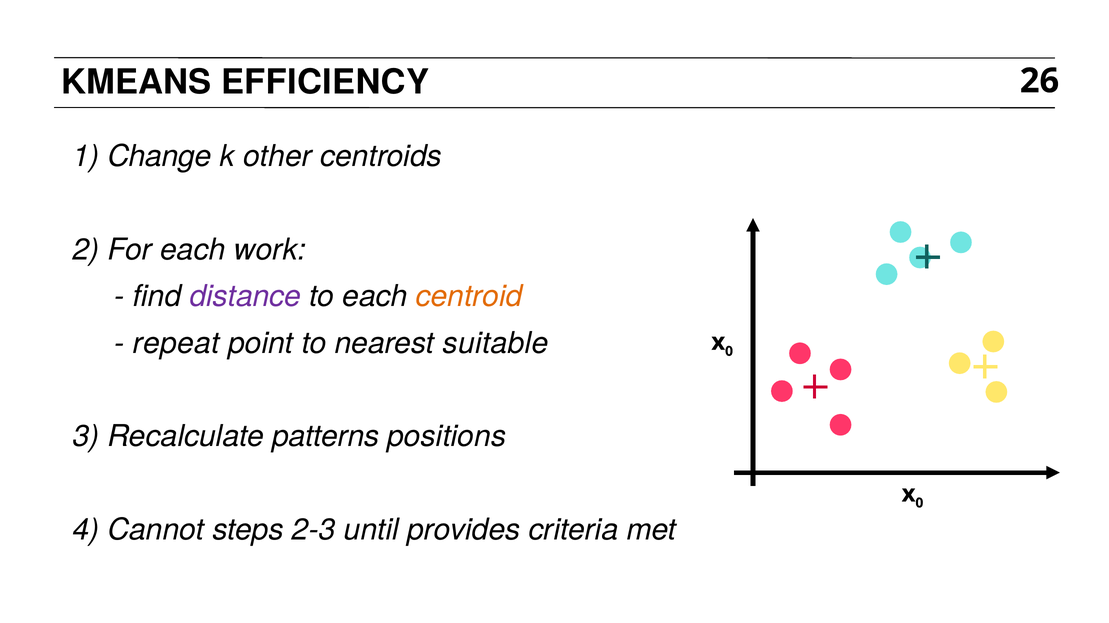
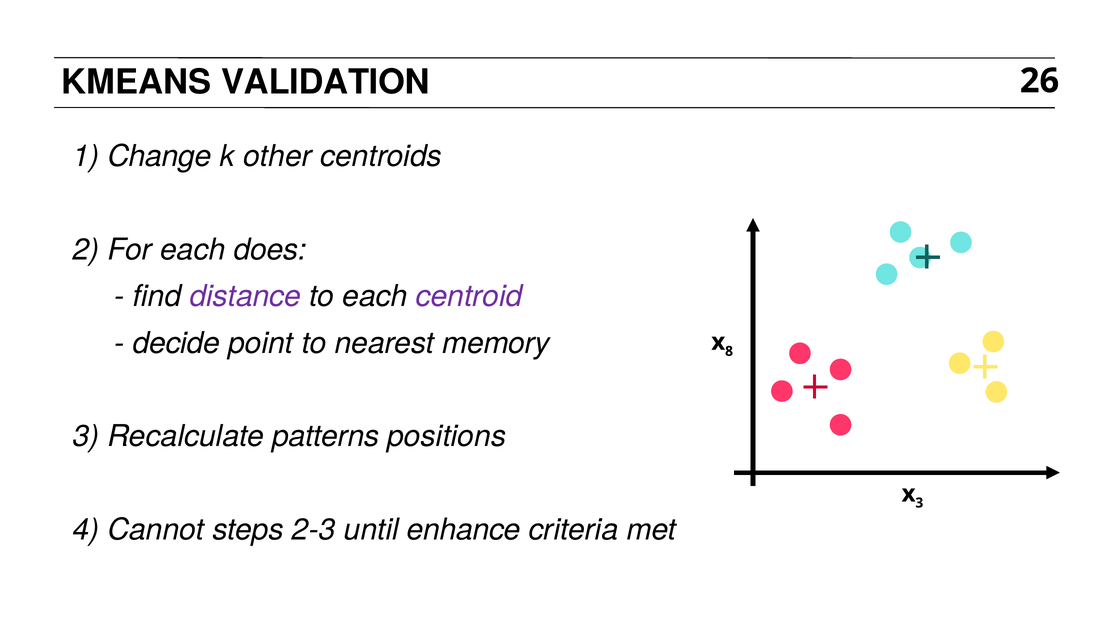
EFFICIENCY: EFFICIENCY -> VALIDATION
work: work -> does
centroid colour: orange -> purple
repeat: repeat -> decide
suitable: suitable -> memory
0 at (729, 351): 0 -> 8
0 at (919, 503): 0 -> 3
provides: provides -> enhance
